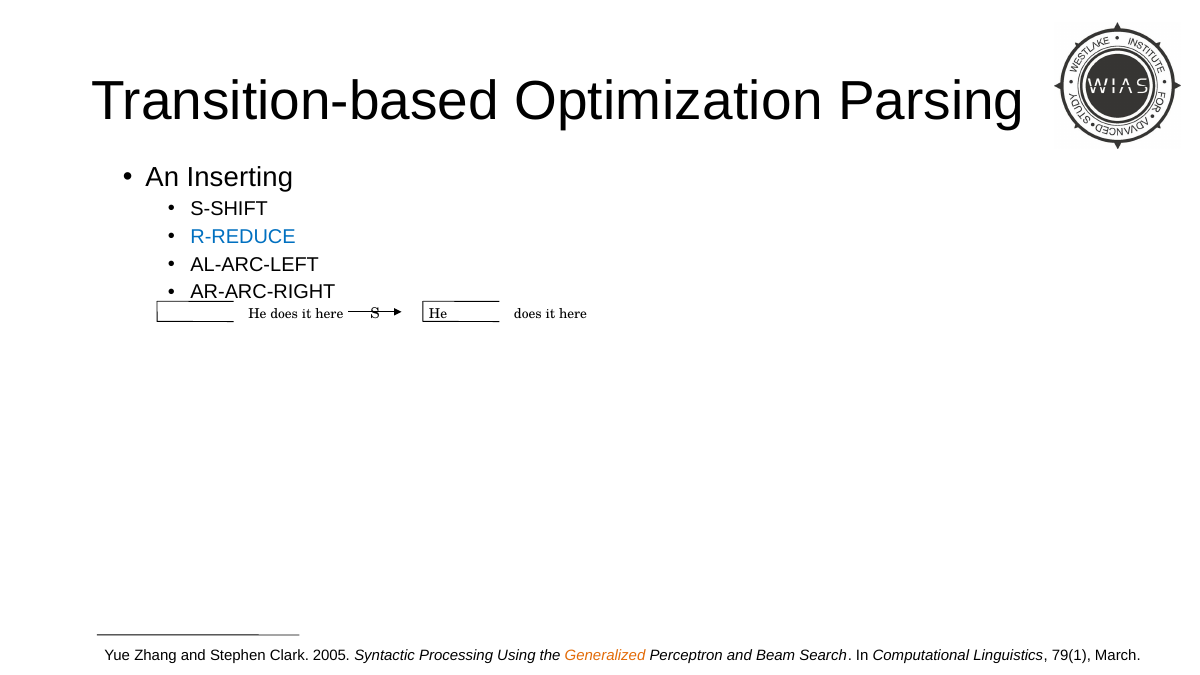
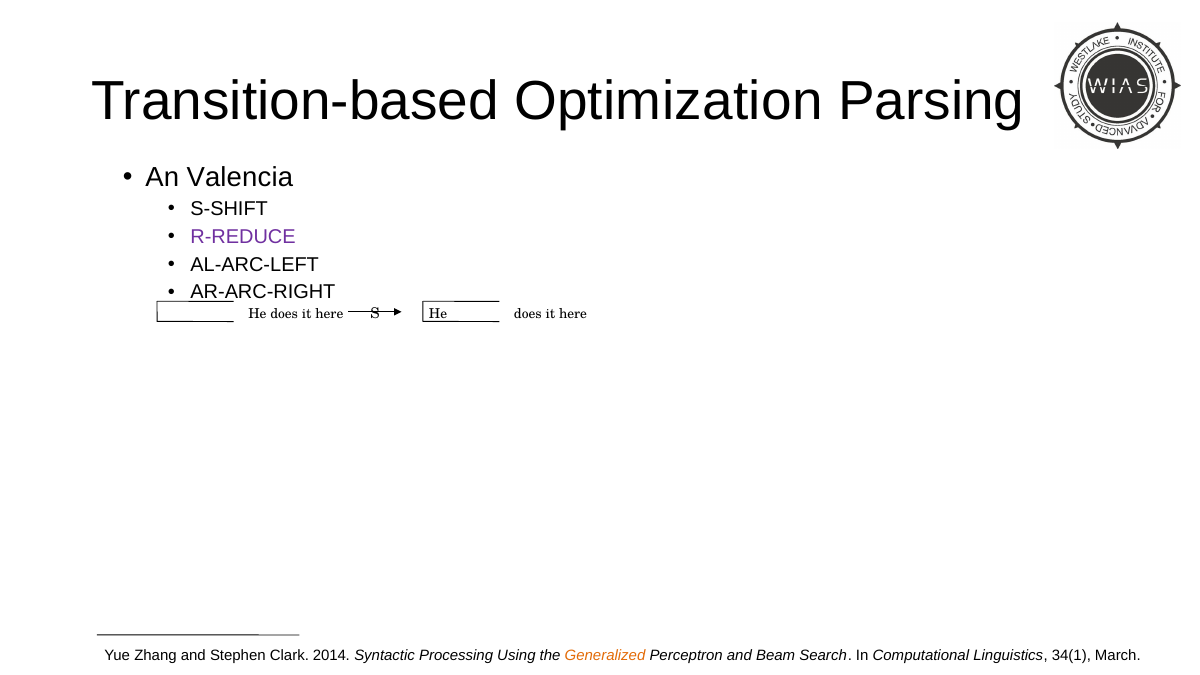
Inserting: Inserting -> Valencia
R-REDUCE colour: blue -> purple
2005: 2005 -> 2014
79(1: 79(1 -> 34(1
